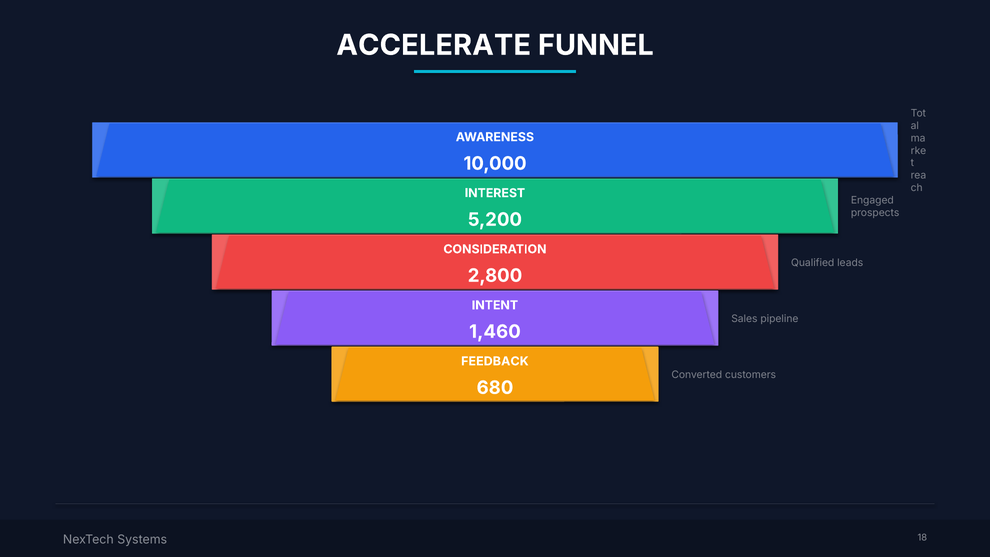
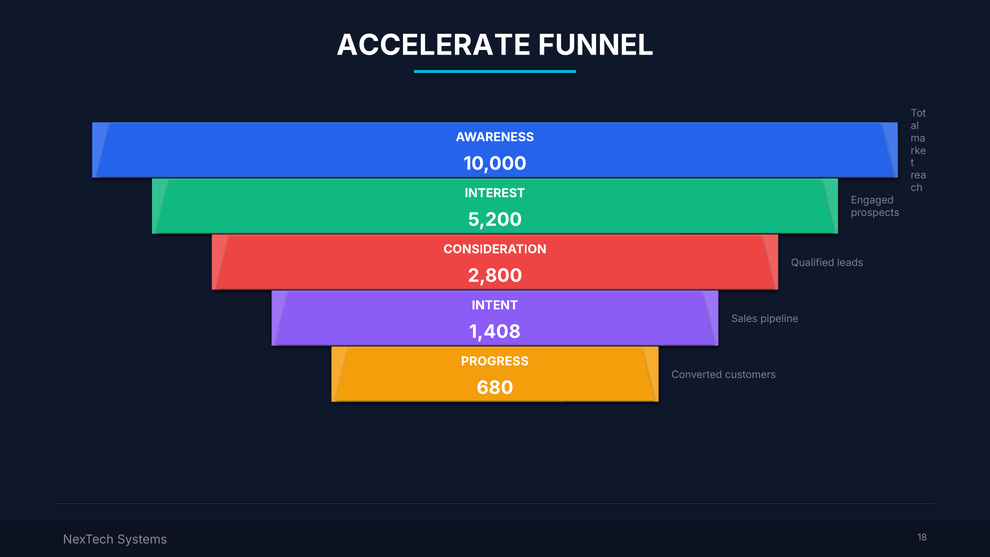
1,460: 1,460 -> 1,408
FEEDBACK: FEEDBACK -> PROGRESS
